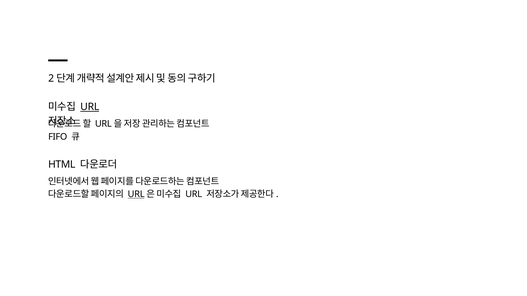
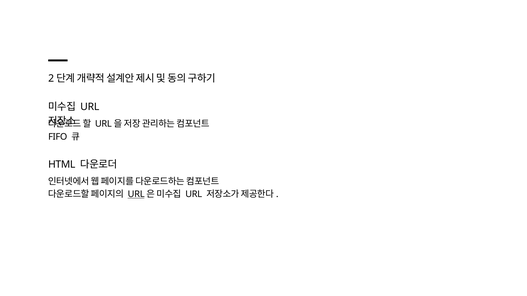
URL at (90, 107) underline: present -> none
